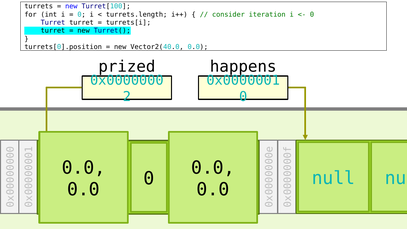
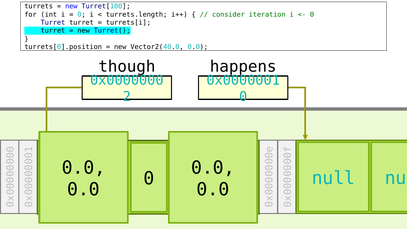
prized: prized -> though
